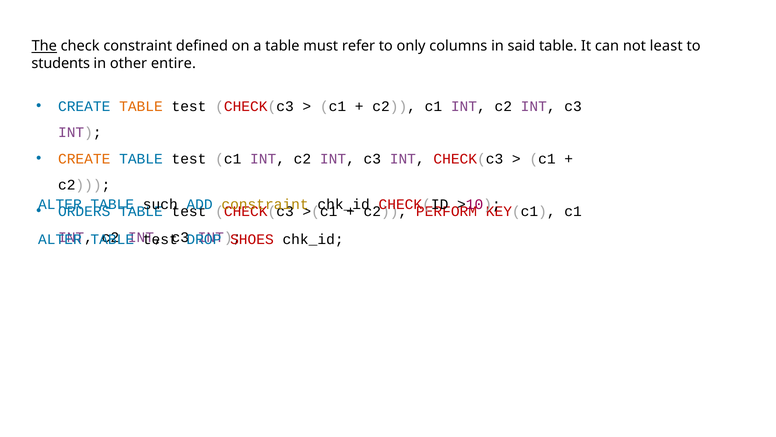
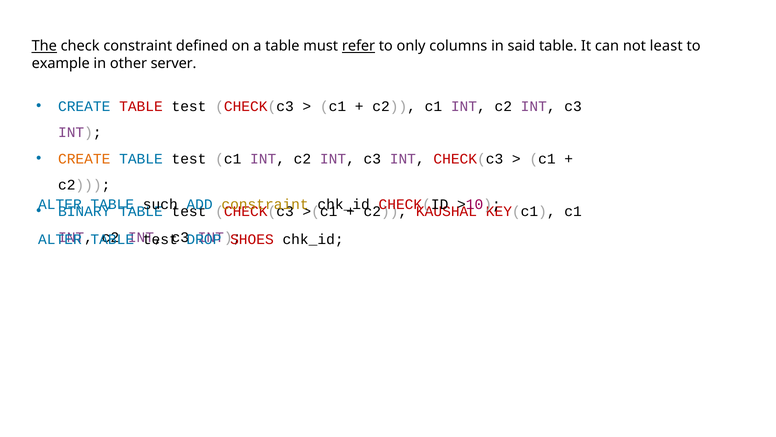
refer underline: none -> present
students: students -> example
entire: entire -> server
TABLE at (141, 106) colour: orange -> red
ORDERS: ORDERS -> BINARY
PERFORM: PERFORM -> KAUSHAL
